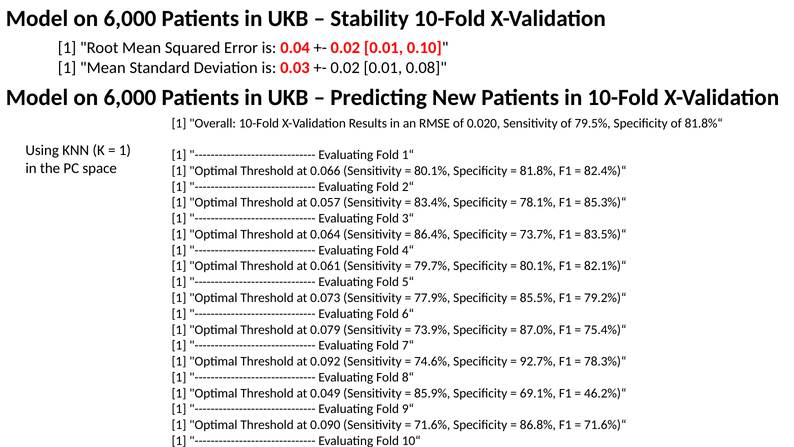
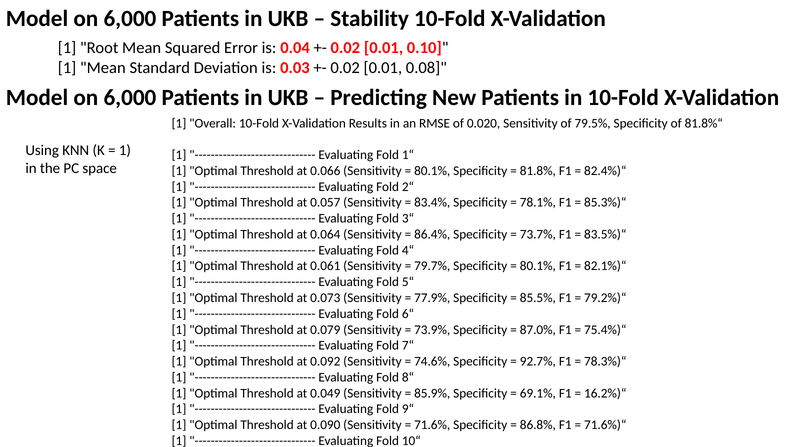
46.2%)“: 46.2%)“ -> 16.2%)“
